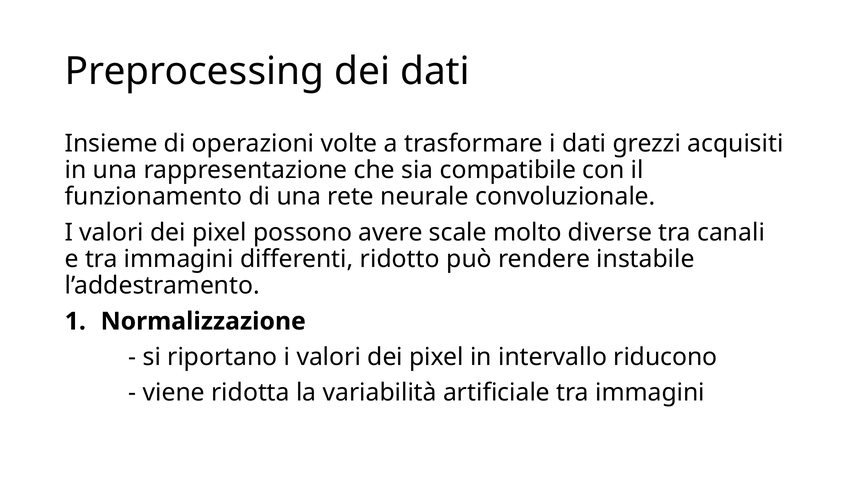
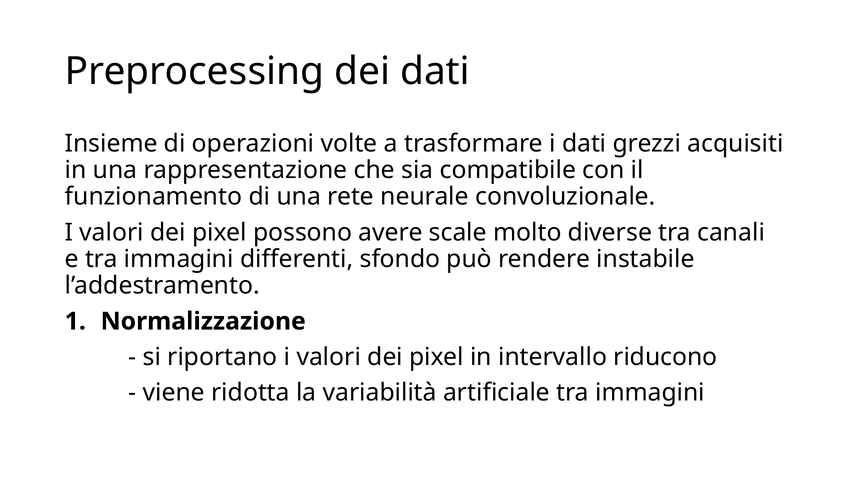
ridotto: ridotto -> sfondo
